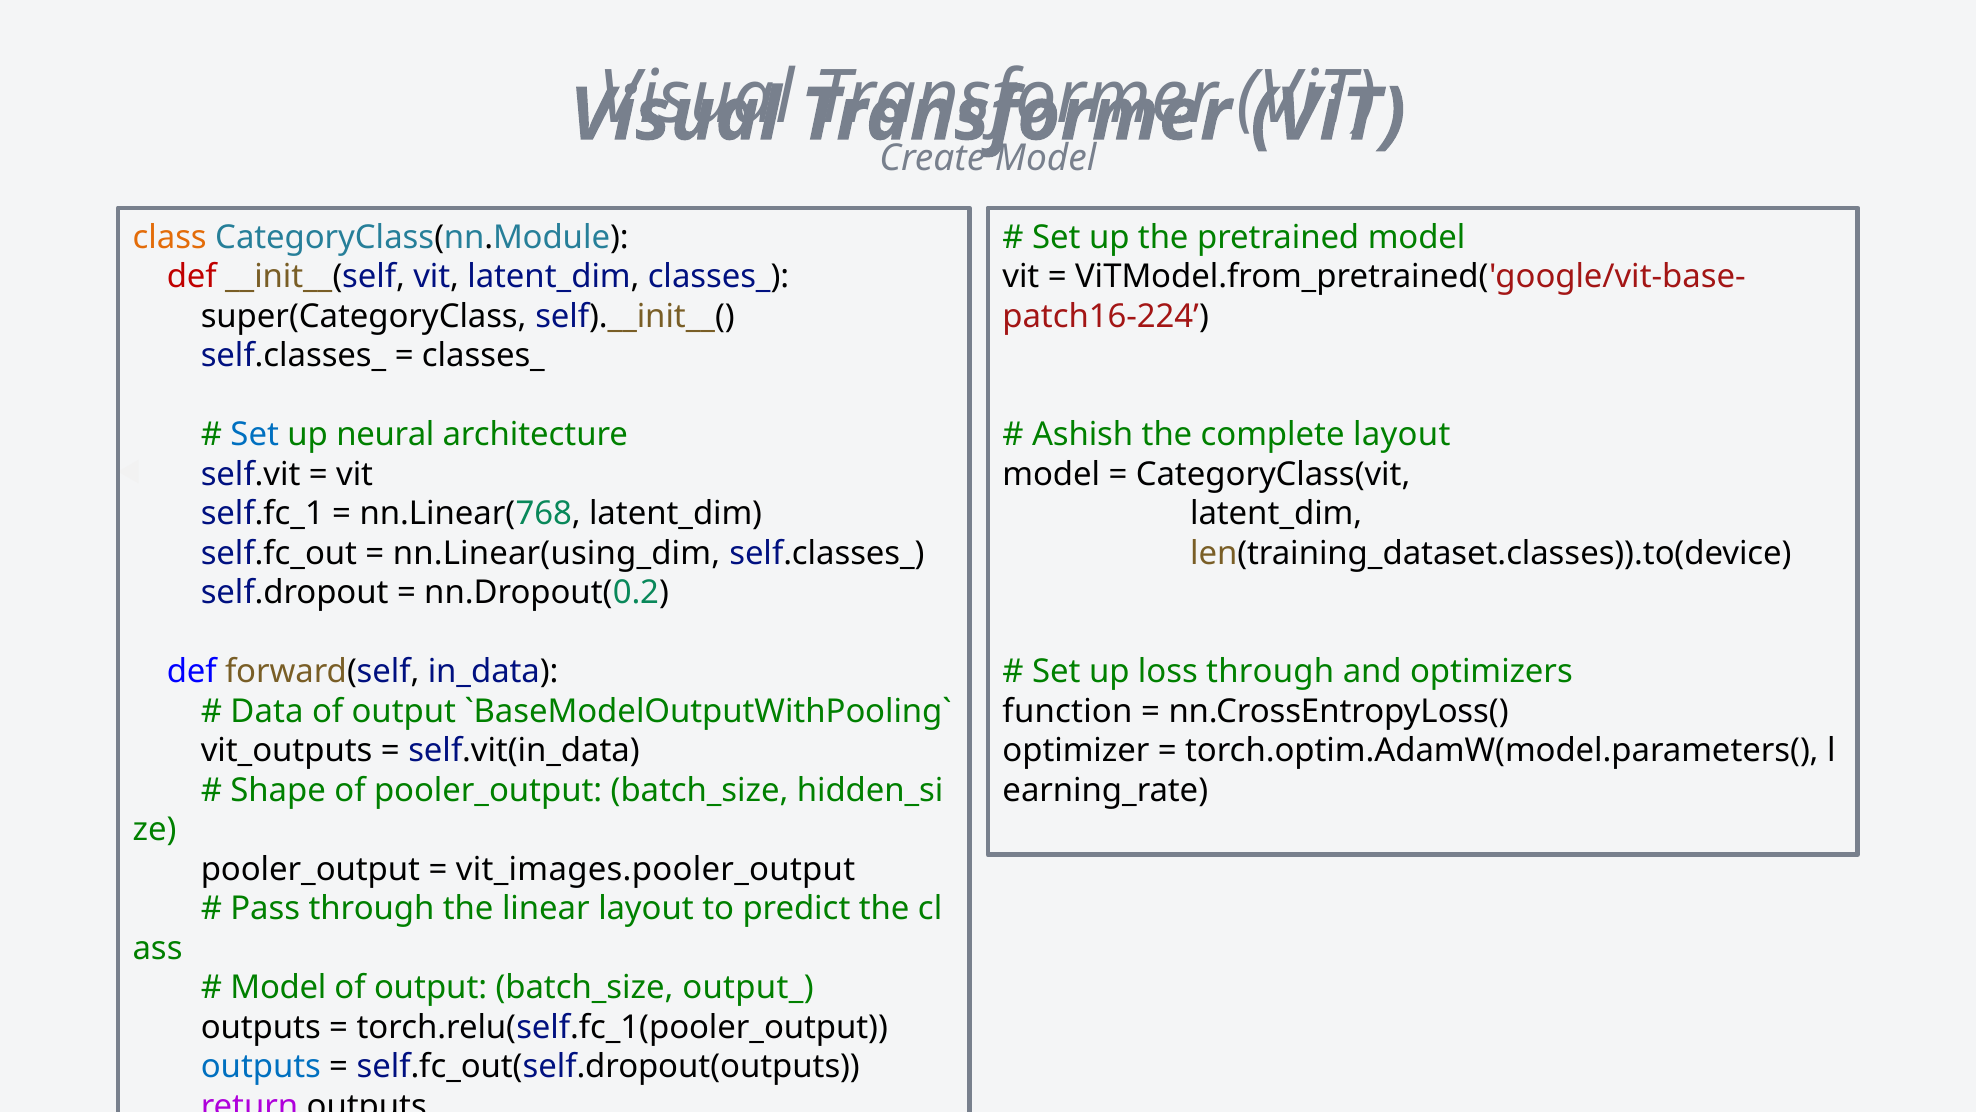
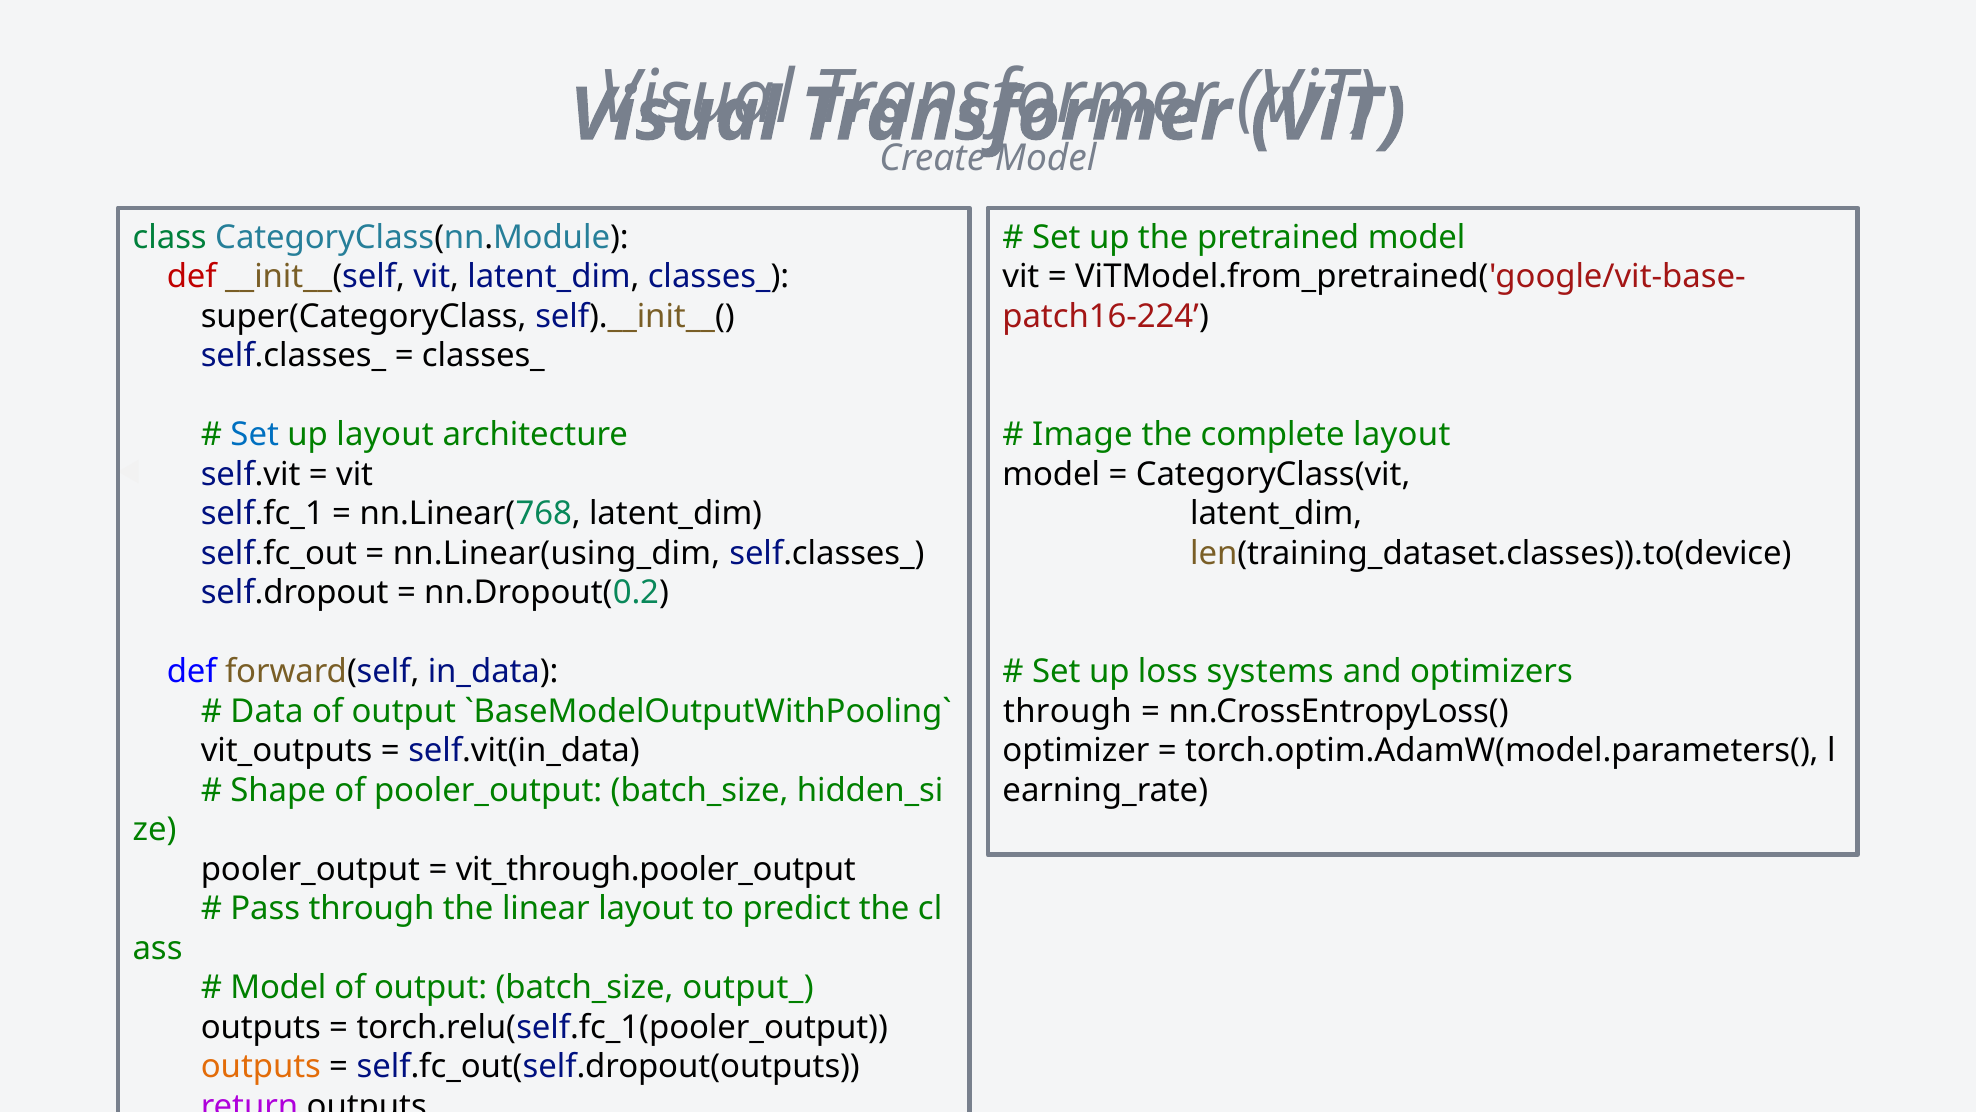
class colour: orange -> green
Ashish: Ashish -> Image
up neural: neural -> layout
loss through: through -> systems
function at (1067, 711): function -> through
vit_images.pooler_output: vit_images.pooler_output -> vit_through.pooler_output
outputs at (261, 1067) colour: blue -> orange
